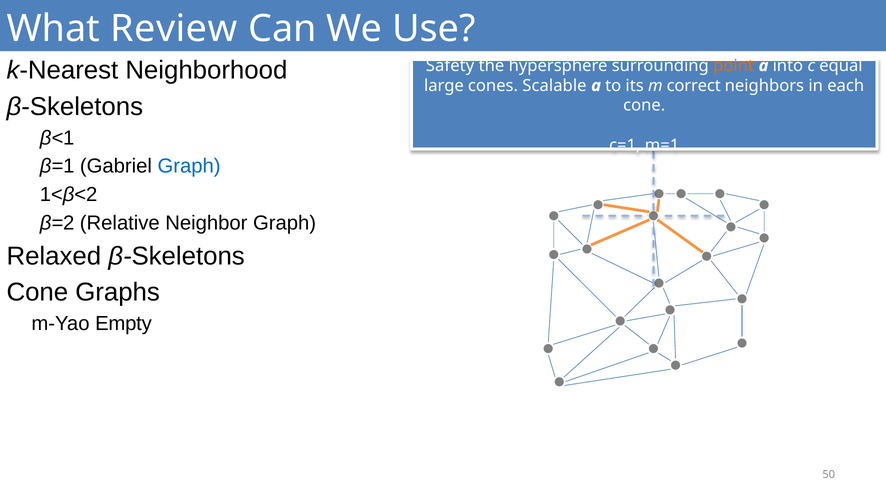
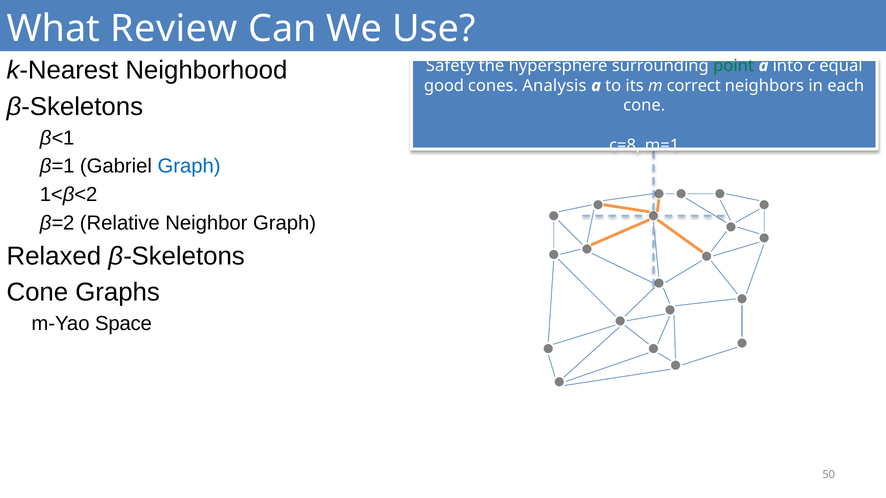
point colour: orange -> green
large: large -> good
Scalable: Scalable -> Analysis
c=1: c=1 -> c=8
Empty: Empty -> Space
